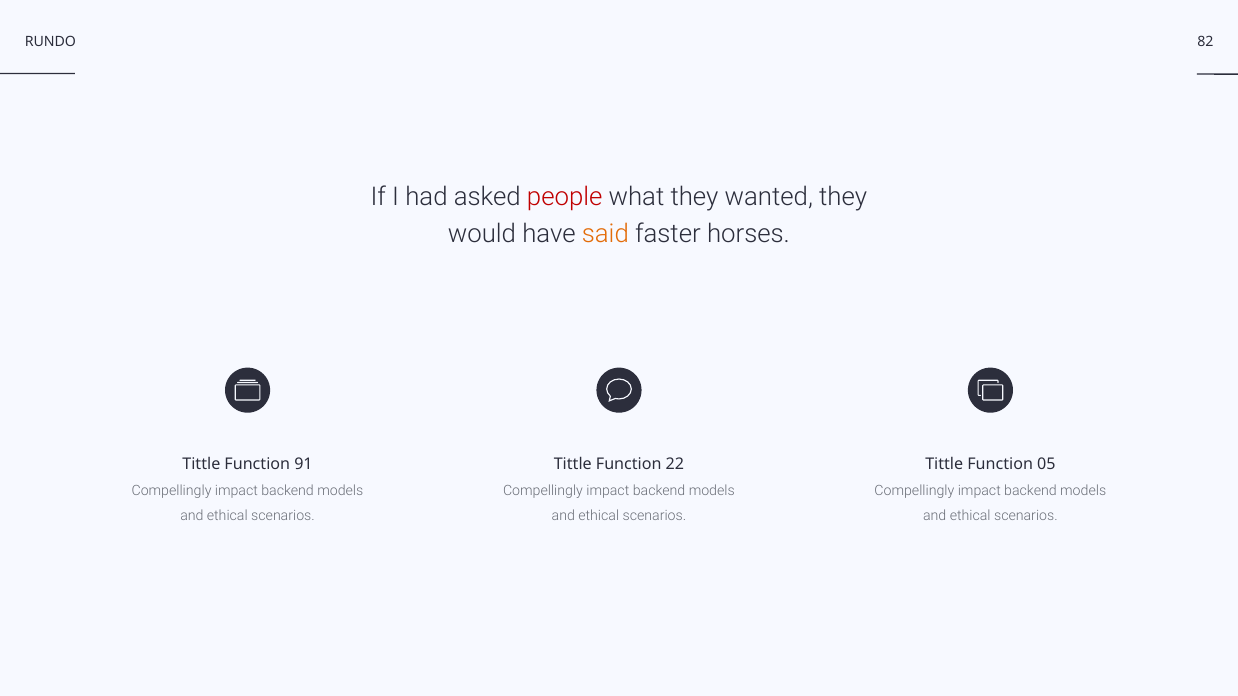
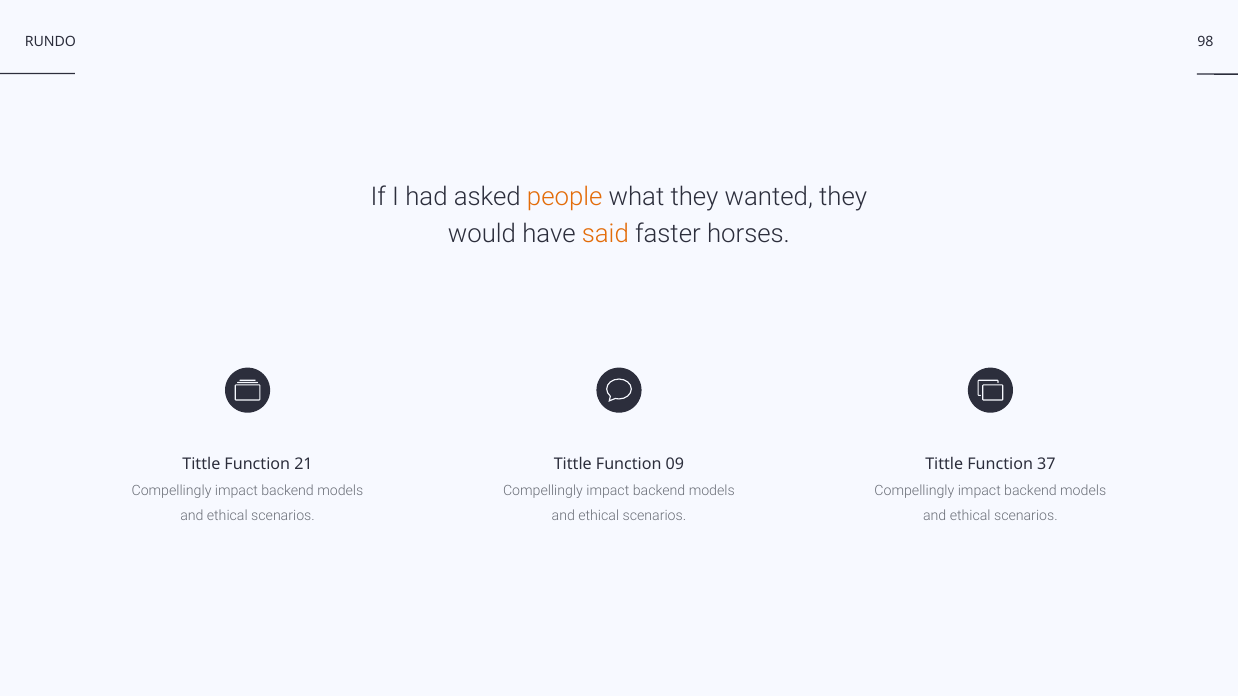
82: 82 -> 98
people colour: red -> orange
91: 91 -> 21
22: 22 -> 09
05: 05 -> 37
